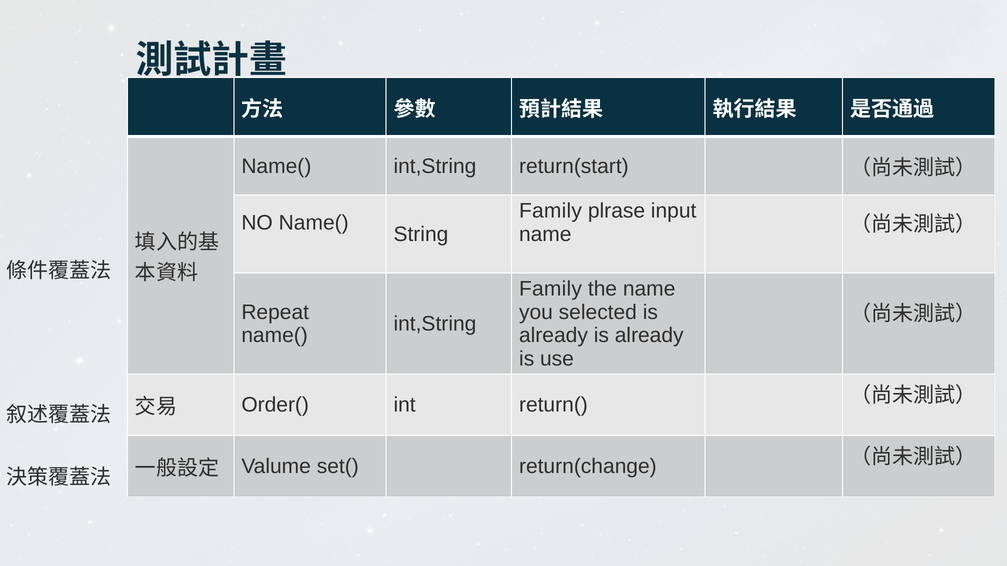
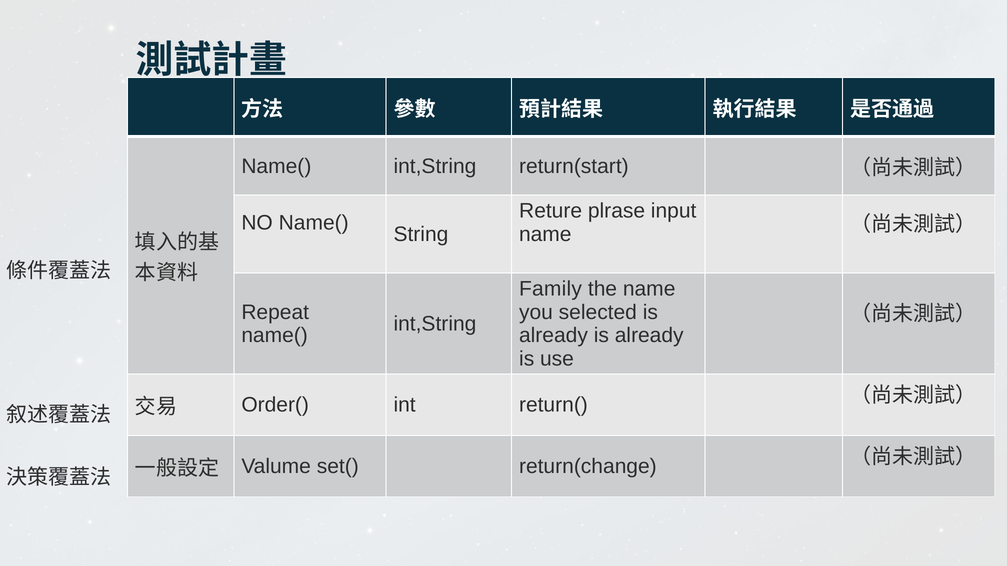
Family at (550, 211): Family -> Reture
